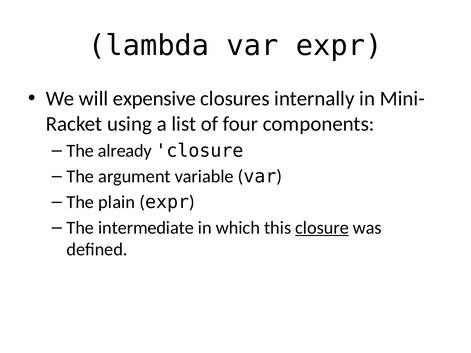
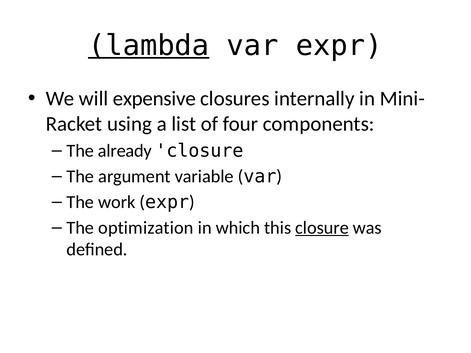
lambda underline: none -> present
plain: plain -> work
intermediate: intermediate -> optimization
